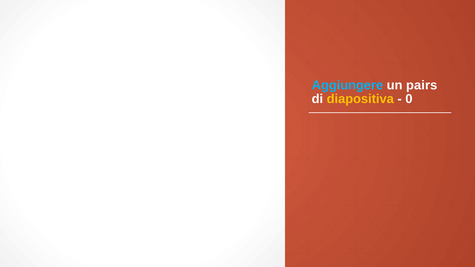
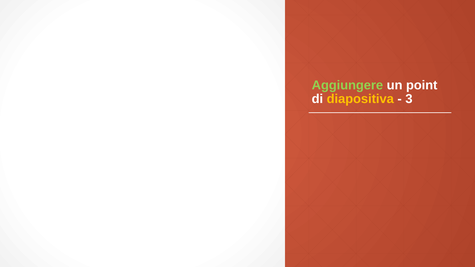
Aggiungere colour: light blue -> light green
pairs: pairs -> point
0: 0 -> 3
